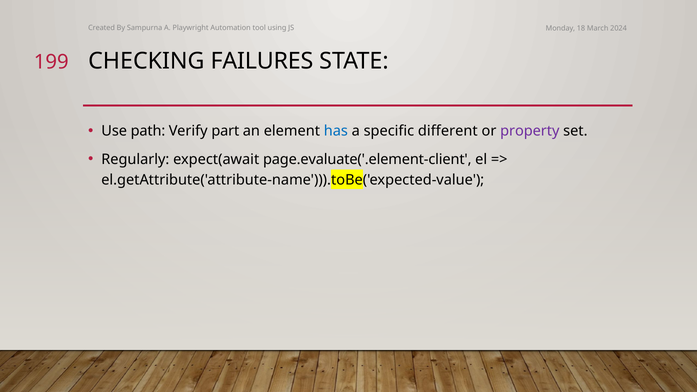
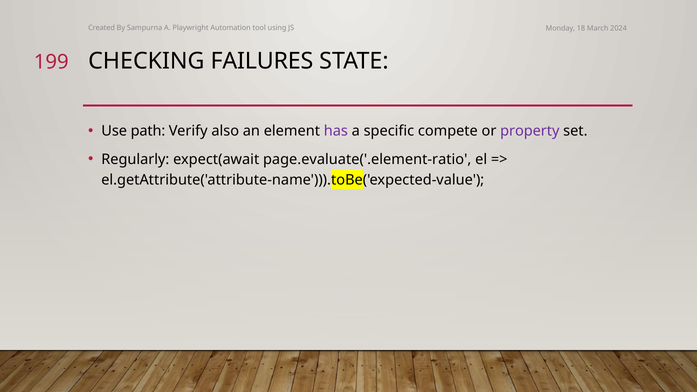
part: part -> also
has colour: blue -> purple
different: different -> compete
page.evaluate('.element-client: page.evaluate('.element-client -> page.evaluate('.element-ratio
